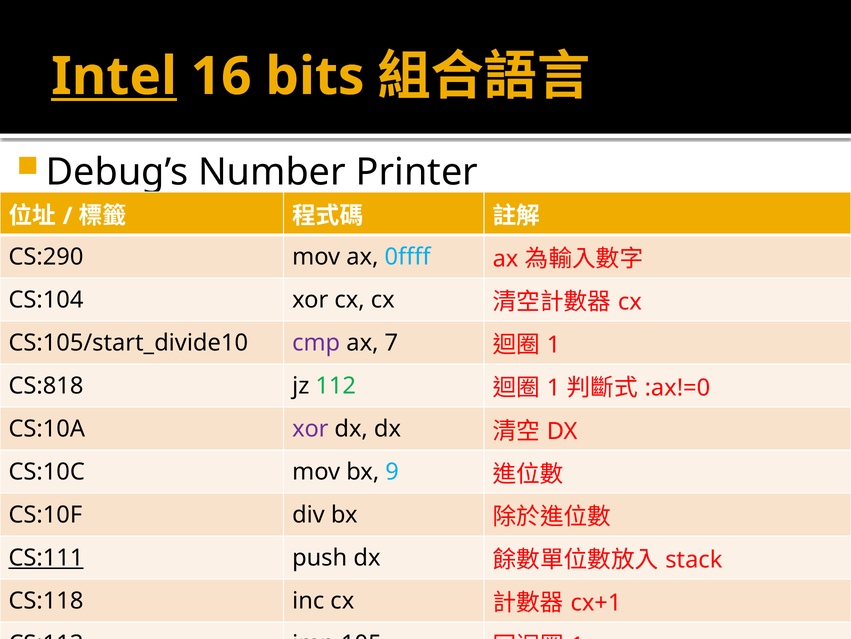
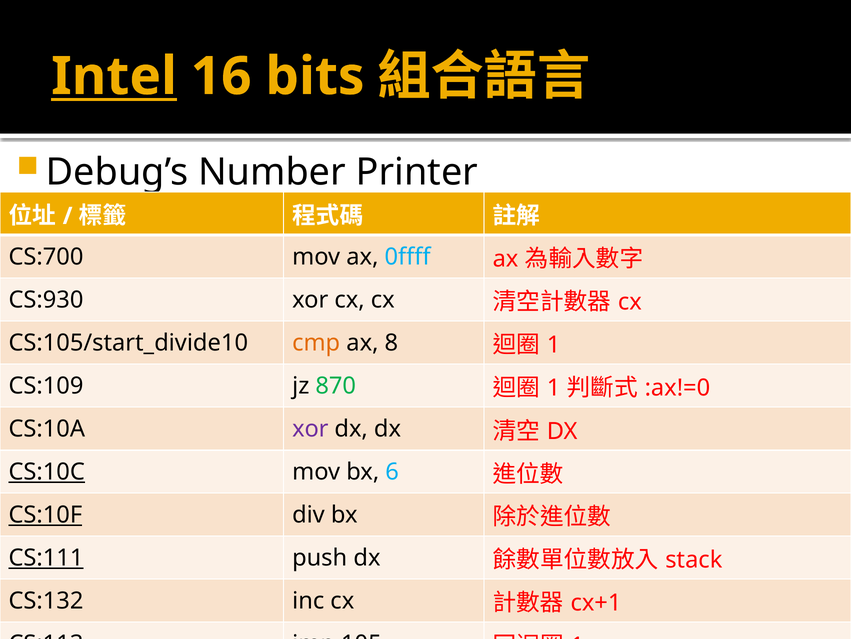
CS:290: CS:290 -> CS:700
CS:104: CS:104 -> CS:930
cmp colour: purple -> orange
7: 7 -> 8
CS:818: CS:818 -> CS:109
112: 112 -> 870
CS:10C underline: none -> present
9: 9 -> 6
CS:10F underline: none -> present
CS:118: CS:118 -> CS:132
